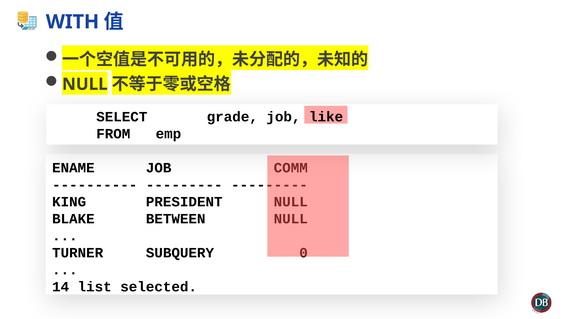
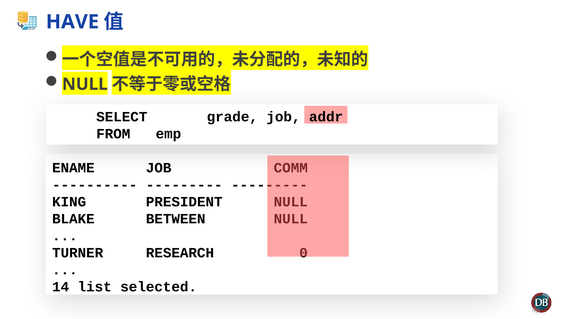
WITH: WITH -> HAVE
like: like -> addr
SUBQUERY: SUBQUERY -> RESEARCH
